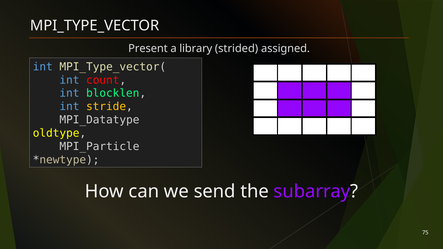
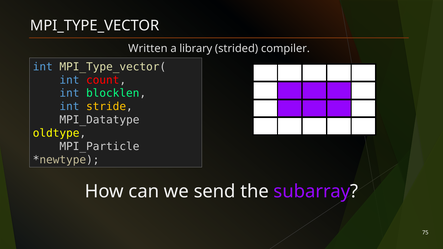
Present: Present -> Written
assigned: assigned -> compiler
